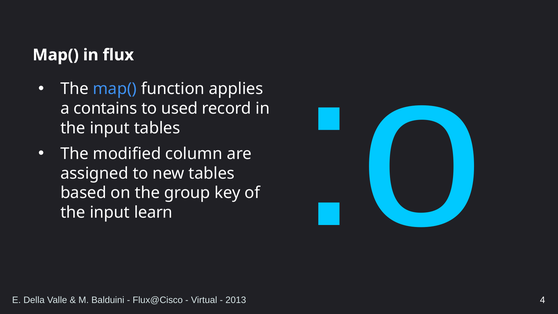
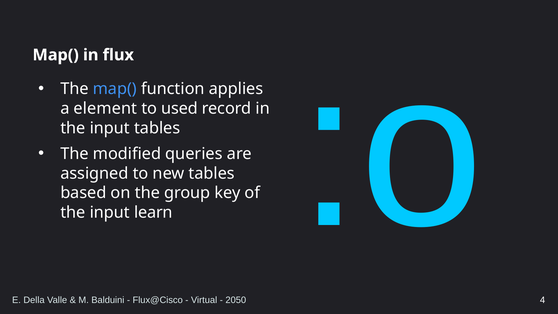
contains: contains -> element
column: column -> queries
2013: 2013 -> 2050
